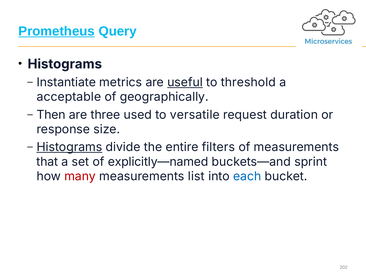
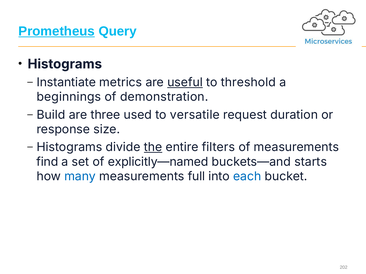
acceptable: acceptable -> beginnings
geographically: geographically -> demonstration
Then: Then -> Build
Histograms at (69, 147) underline: present -> none
the underline: none -> present
that: that -> find
sprint: sprint -> starts
many colour: red -> blue
list: list -> full
